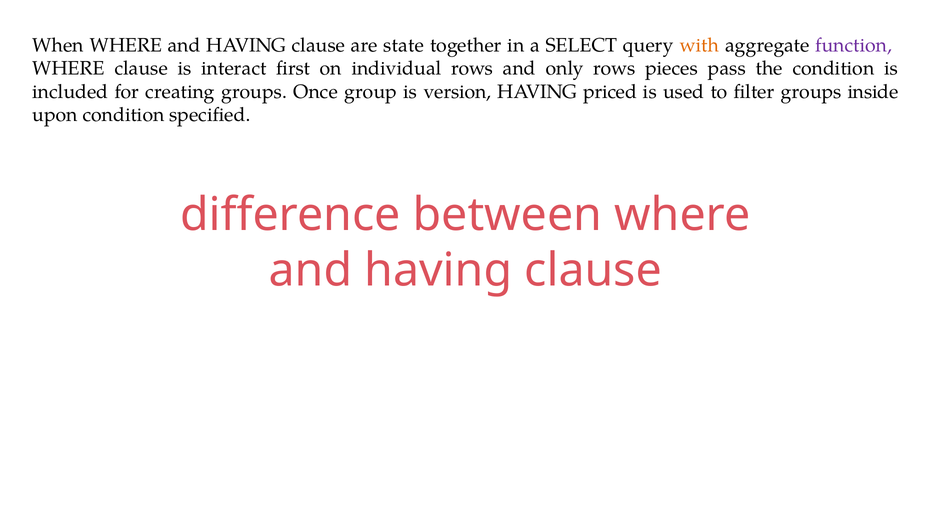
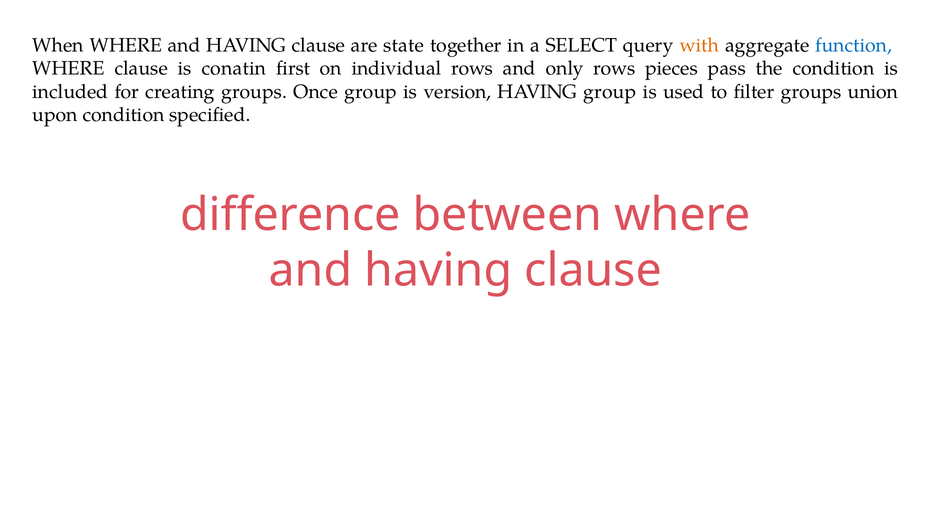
function colour: purple -> blue
interact: interact -> conatin
HAVING priced: priced -> group
inside: inside -> union
